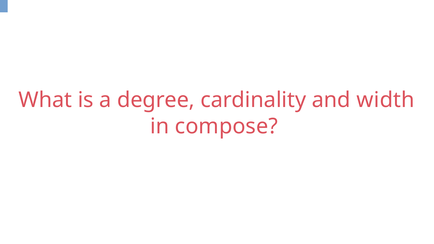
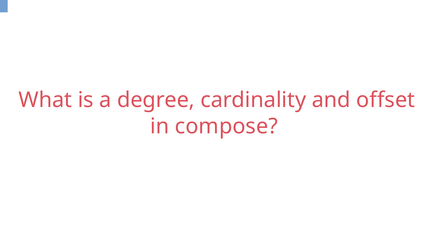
width: width -> offset
